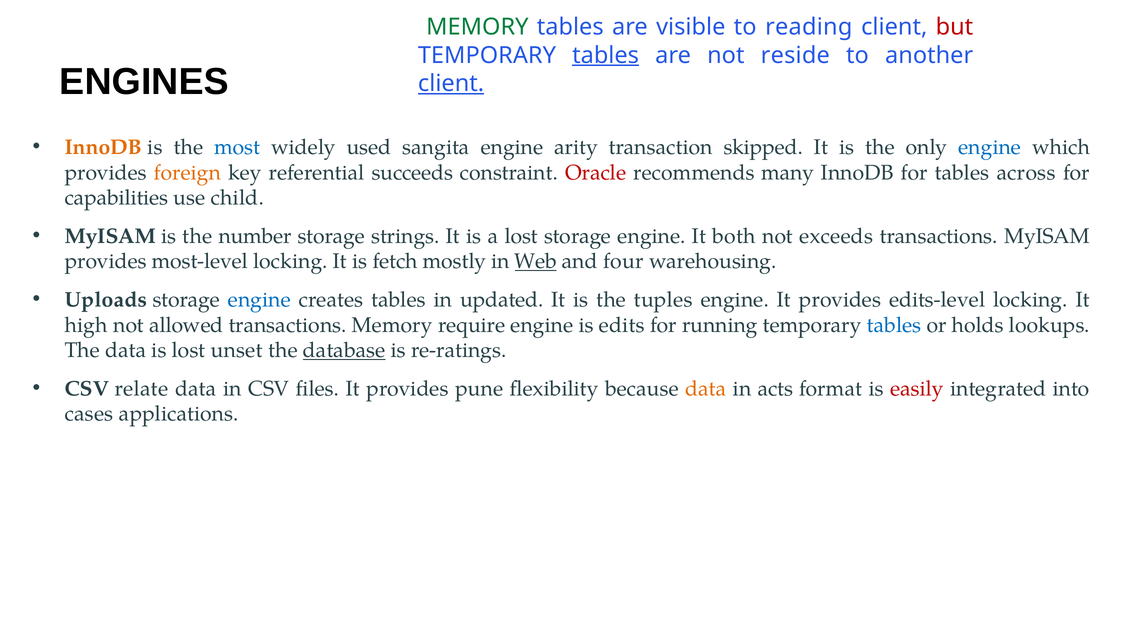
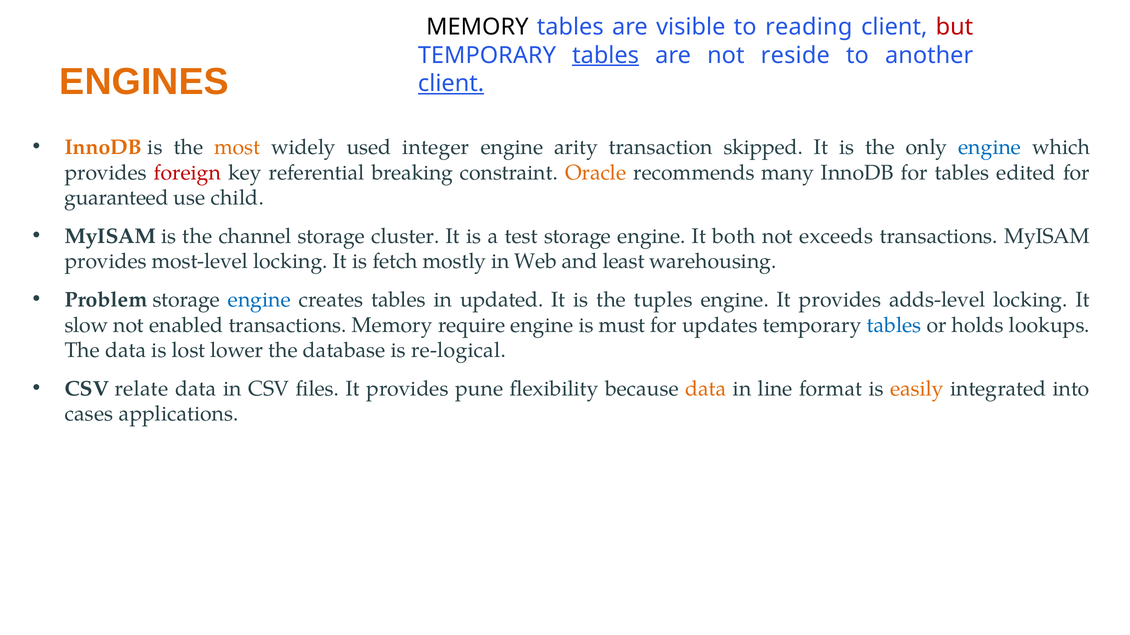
MEMORY at (477, 27) colour: green -> black
ENGINES colour: black -> orange
most colour: blue -> orange
sangita: sangita -> integer
foreign colour: orange -> red
succeeds: succeeds -> breaking
Oracle colour: red -> orange
across: across -> edited
capabilities: capabilities -> guaranteed
number: number -> channel
strings: strings -> cluster
a lost: lost -> test
Web underline: present -> none
four: four -> least
Uploads: Uploads -> Problem
edits-level: edits-level -> adds-level
high: high -> slow
allowed: allowed -> enabled
edits: edits -> must
running: running -> updates
unset: unset -> lower
database underline: present -> none
re-ratings: re-ratings -> re-logical
acts: acts -> line
easily colour: red -> orange
